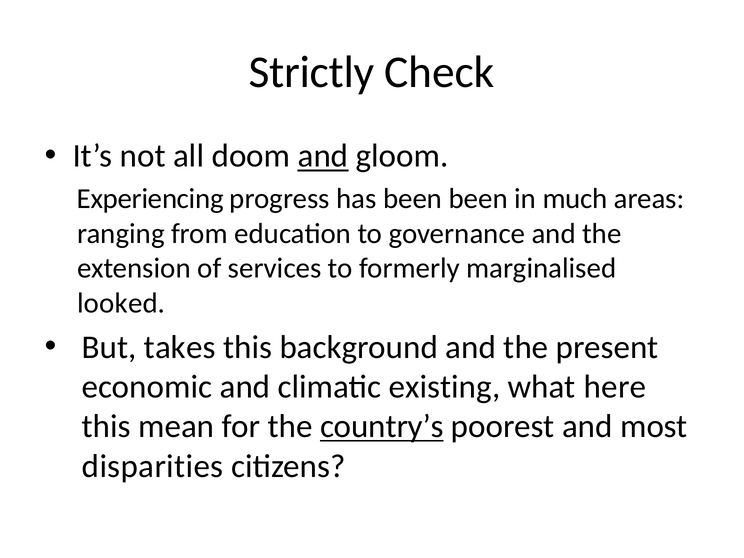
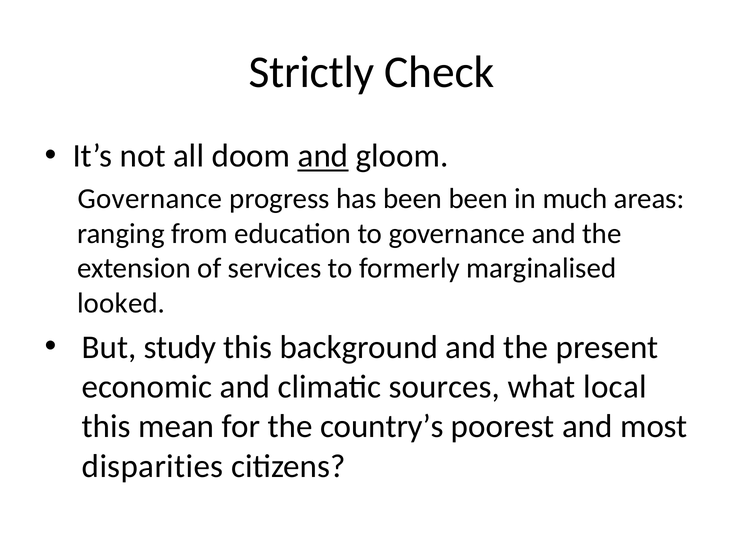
Experiencing at (150, 199): Experiencing -> Governance
takes: takes -> study
existing: existing -> sources
here: here -> local
country’s underline: present -> none
